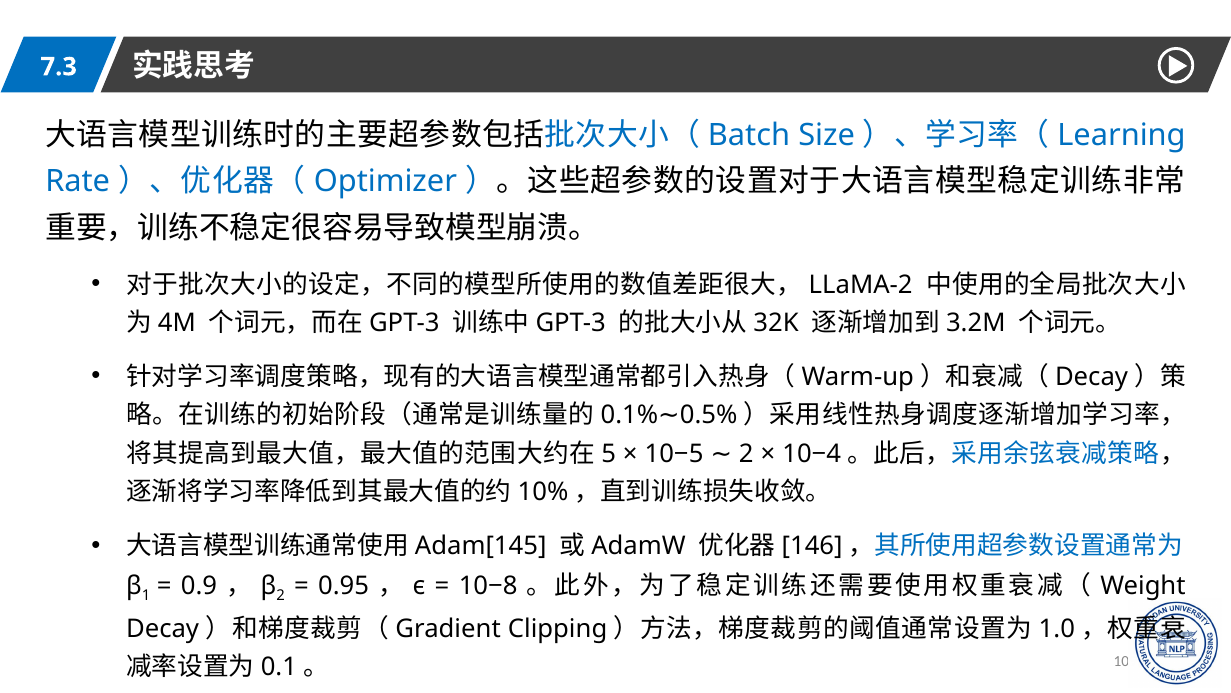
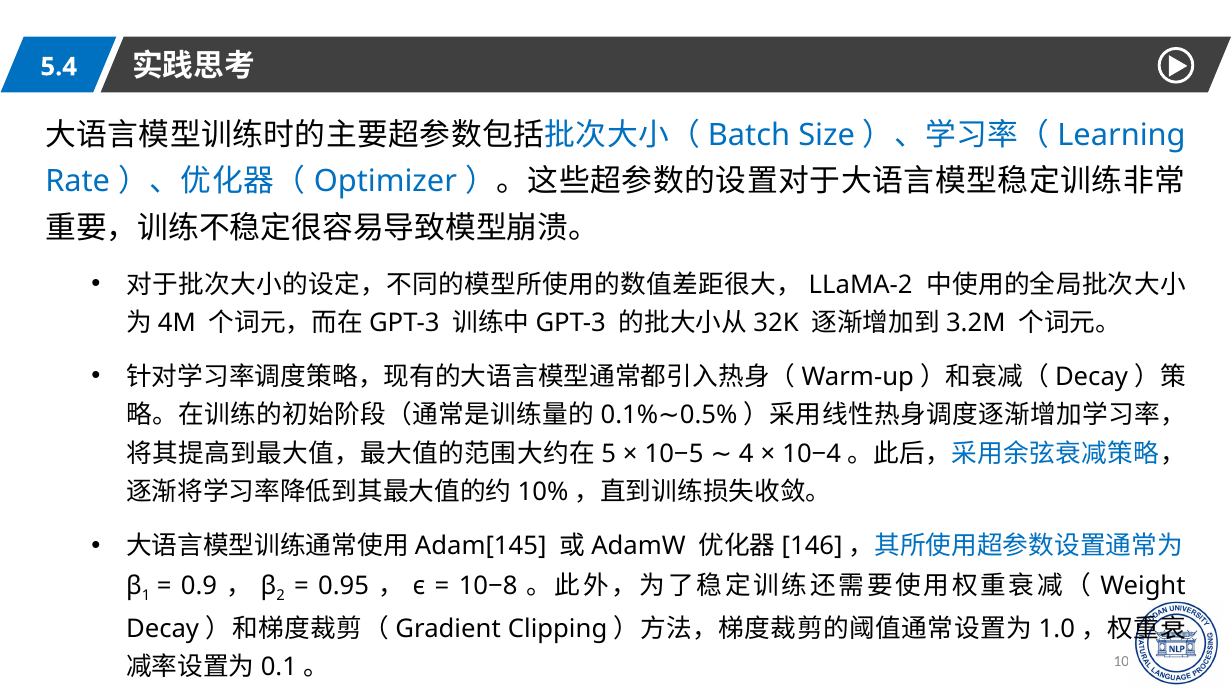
7.3: 7.3 -> 5.4
10−5 2: 2 -> 4
